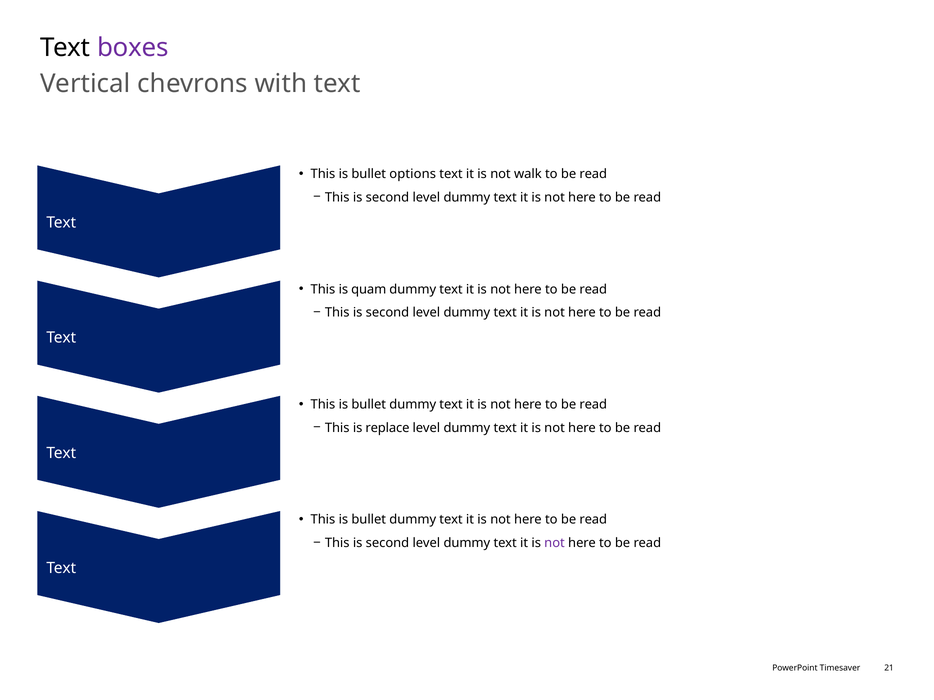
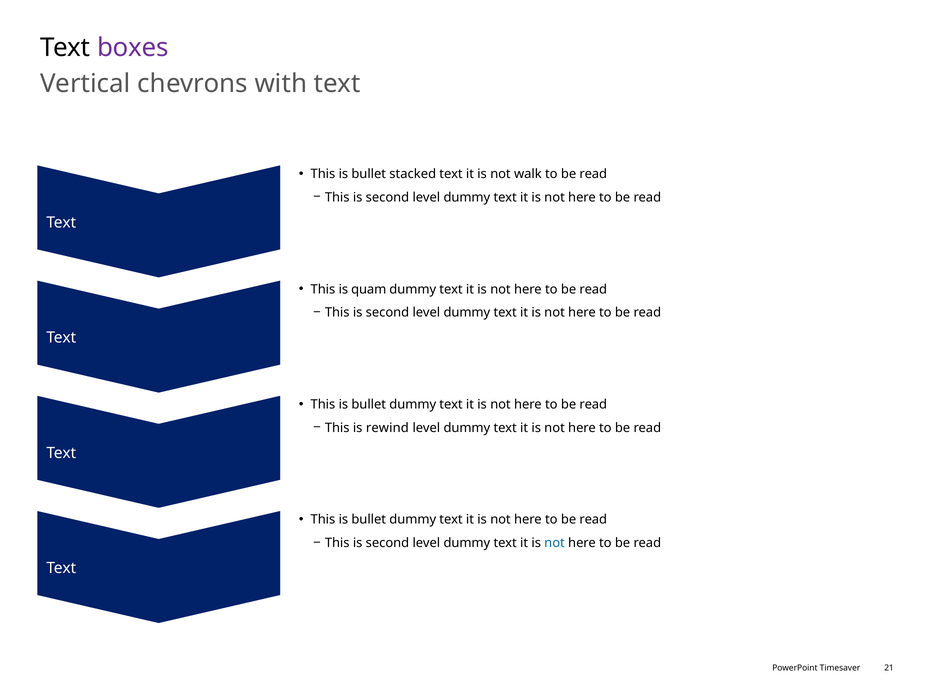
options: options -> stacked
replace: replace -> rewind
not at (555, 543) colour: purple -> blue
